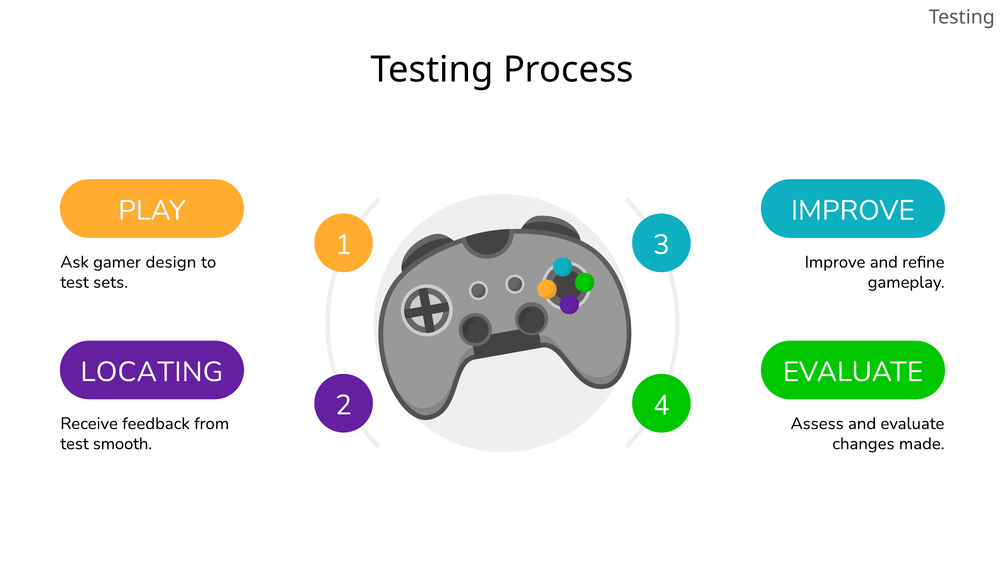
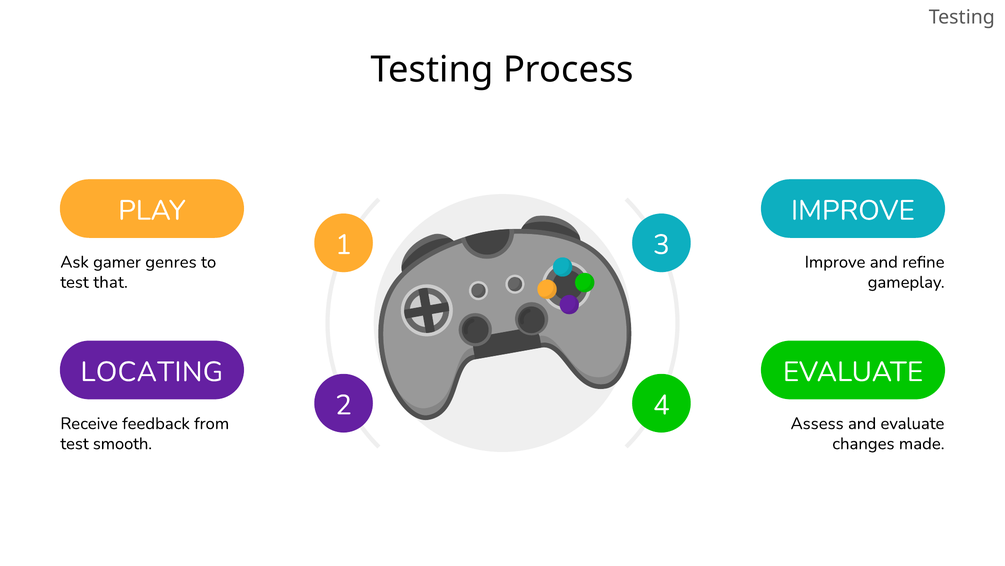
design: design -> genres
sets: sets -> that
